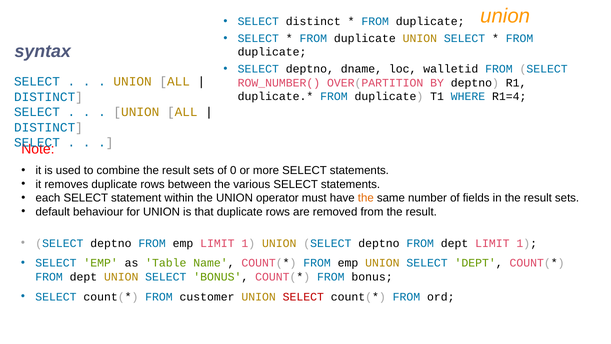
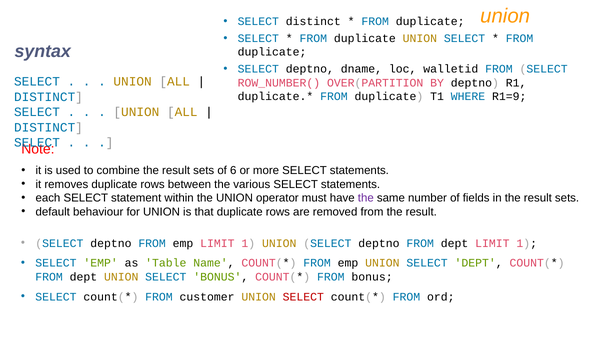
R1=4: R1=4 -> R1=9
0: 0 -> 6
the at (366, 198) colour: orange -> purple
